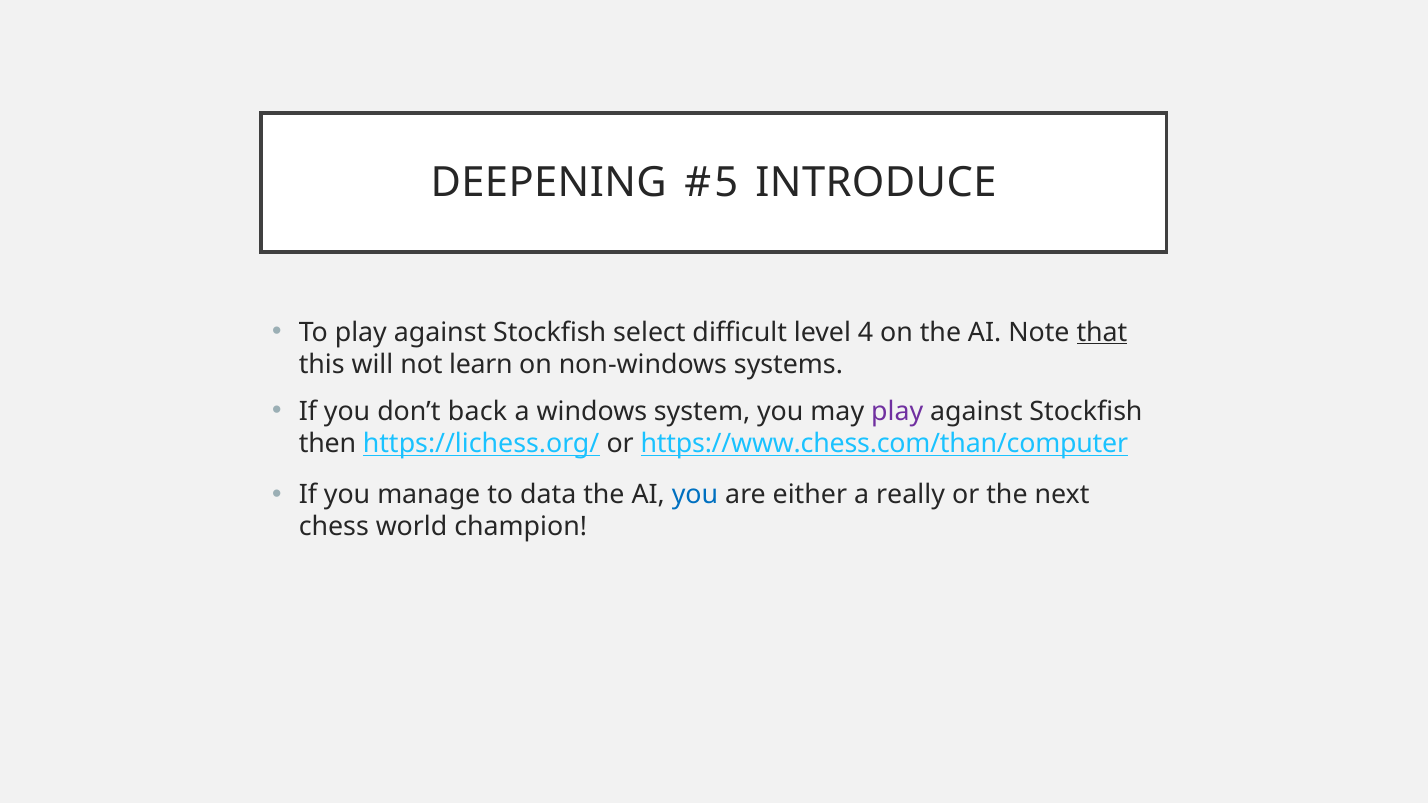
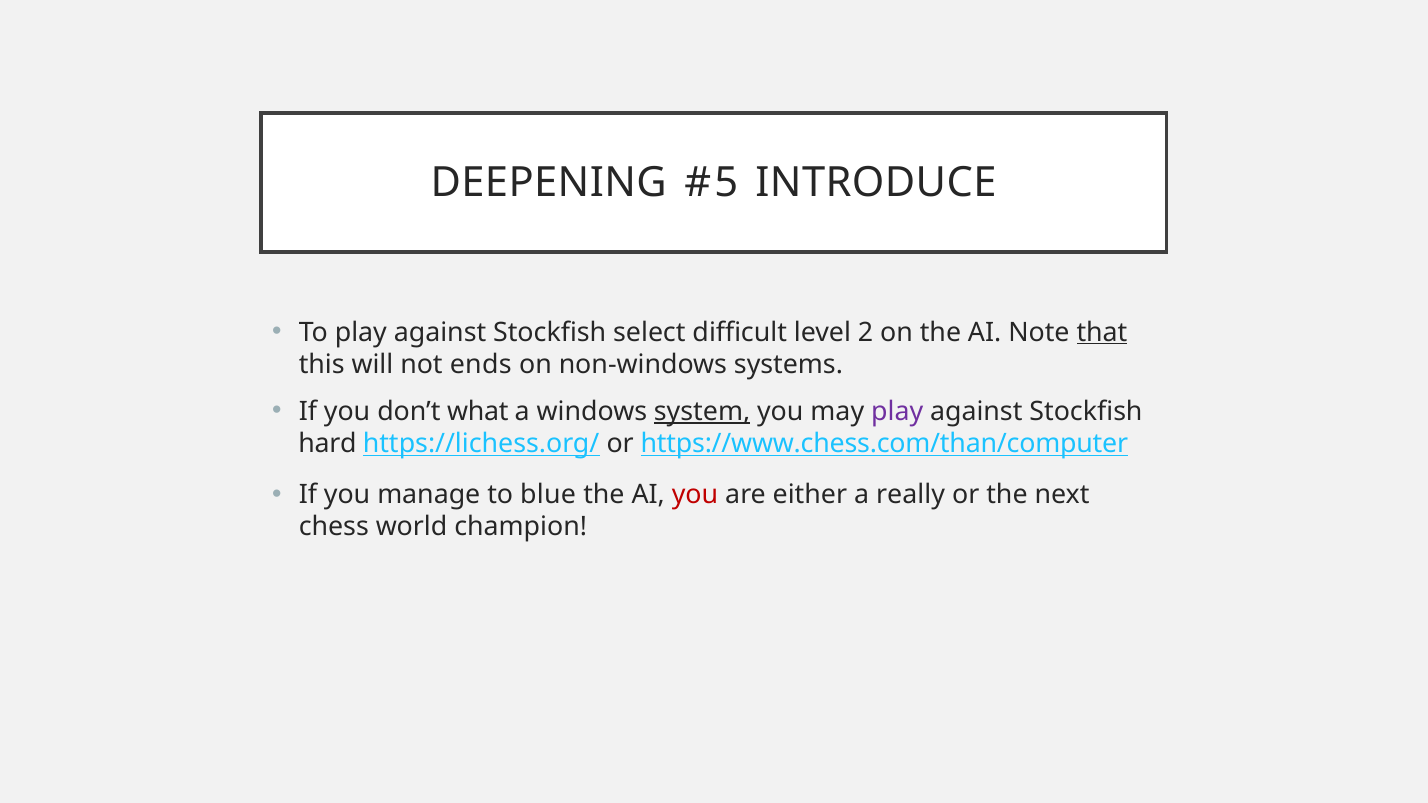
4: 4 -> 2
learn: learn -> ends
back: back -> what
system underline: none -> present
then: then -> hard
data: data -> blue
you at (695, 495) colour: blue -> red
